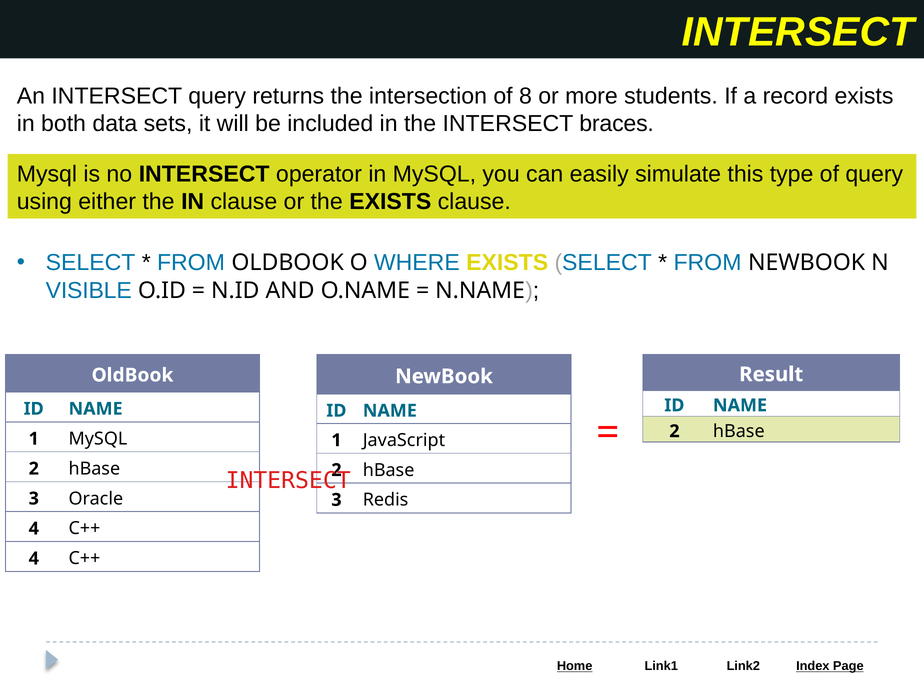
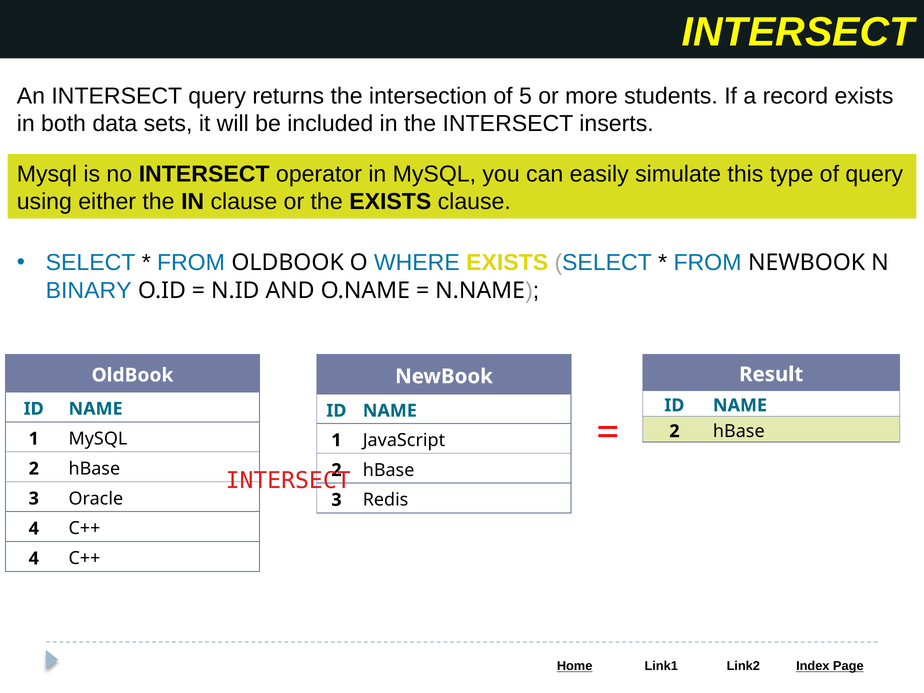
8: 8 -> 5
braces: braces -> inserts
VISIBLE: VISIBLE -> BINARY
